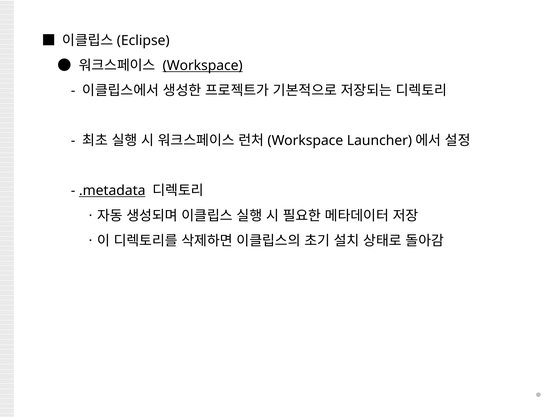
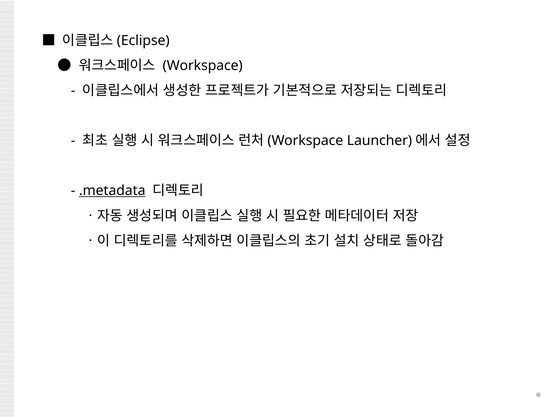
Workspace underline: present -> none
